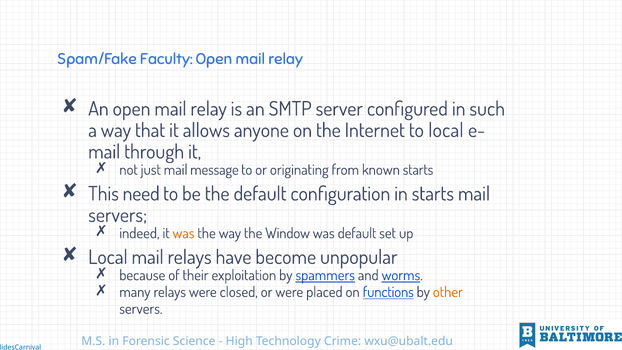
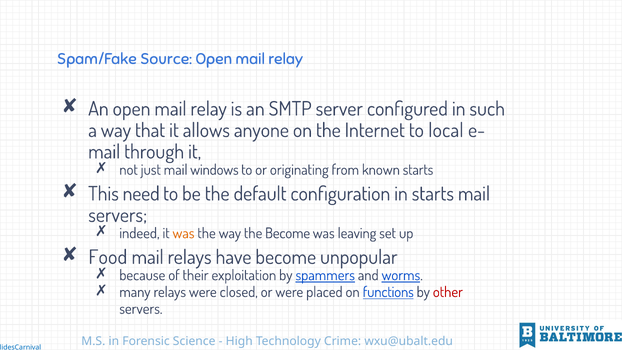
Faculty: Faculty -> Source
message: message -> windows
the Window: Window -> Become
was default: default -> leaving
Local at (108, 257): Local -> Food
other colour: orange -> red
